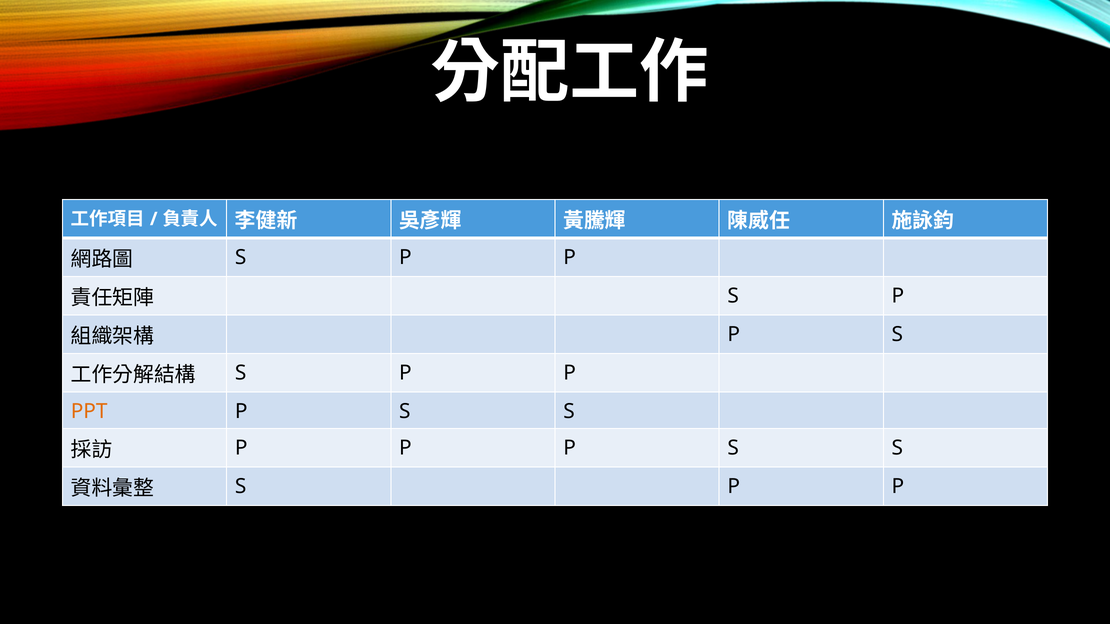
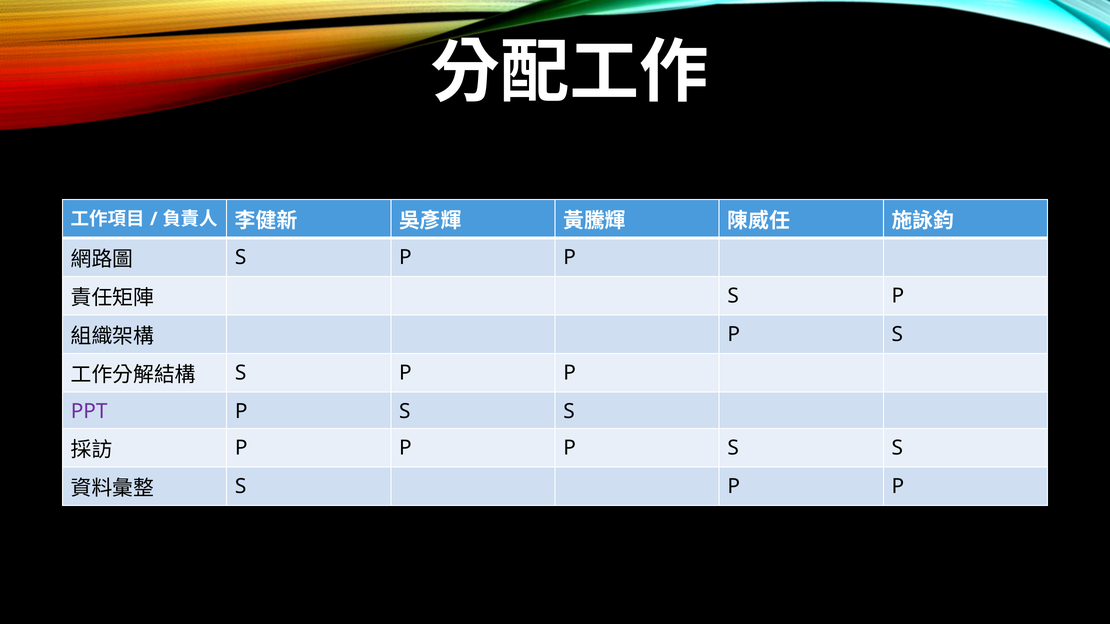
PPT colour: orange -> purple
